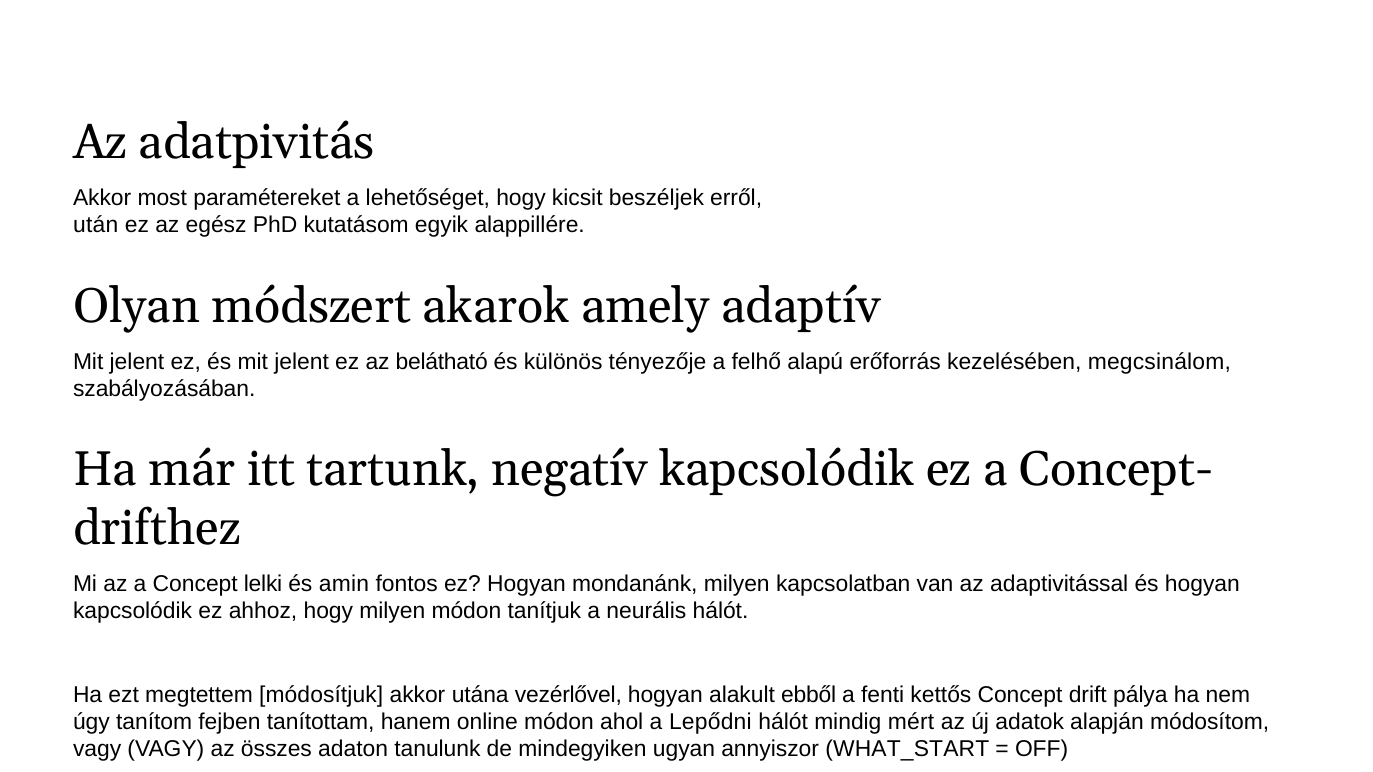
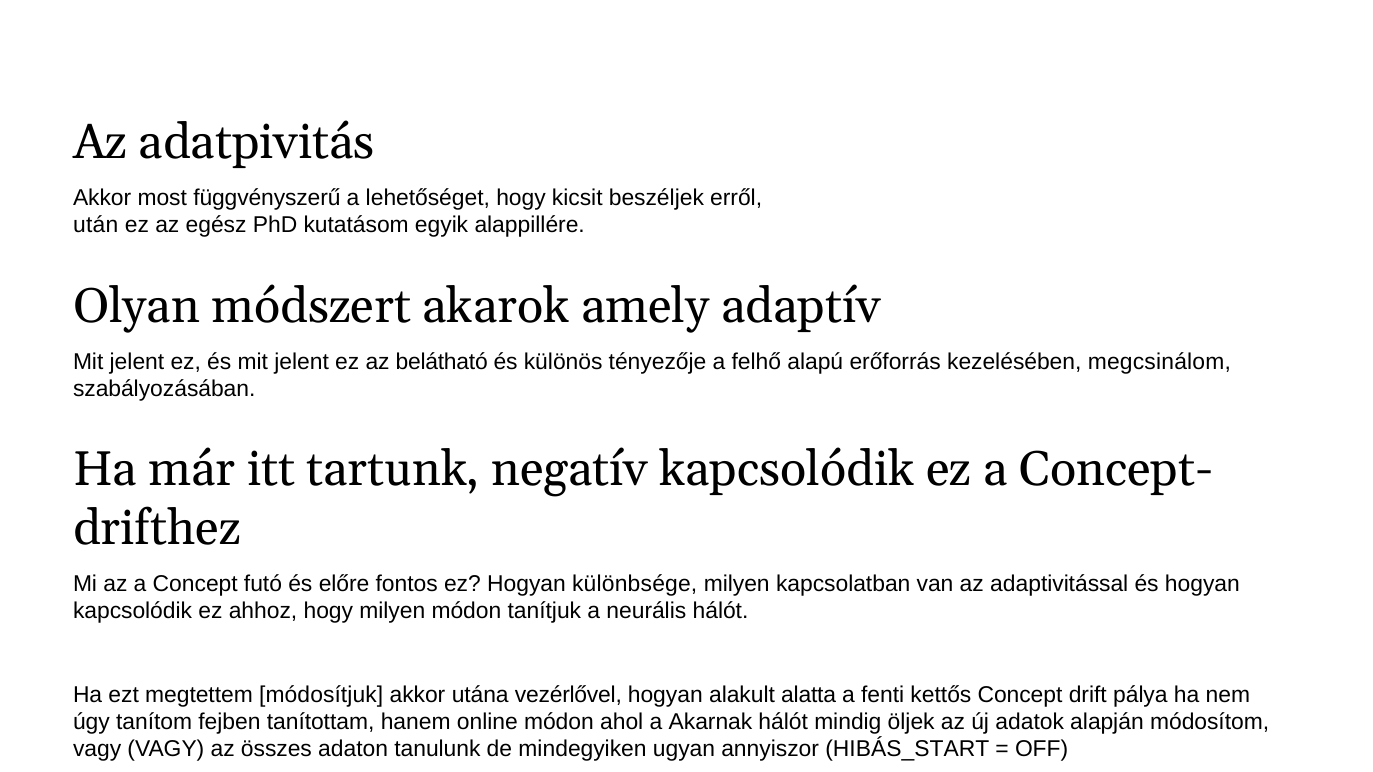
paramétereket: paramétereket -> függvényszerű
lelki: lelki -> futó
amin: amin -> előre
mondanánk: mondanánk -> különbsége
ebből: ebből -> alatta
Lepődni: Lepődni -> Akarnak
mért: mért -> öljek
WHAT_START: WHAT_START -> HIBÁS_START
